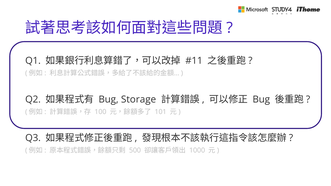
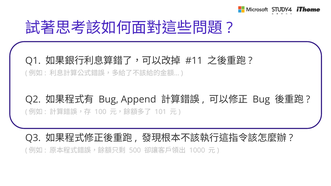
Storage: Storage -> Append
